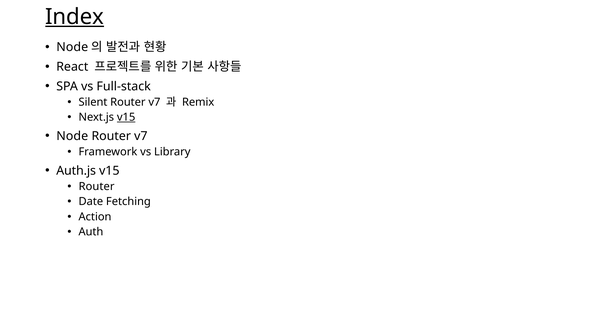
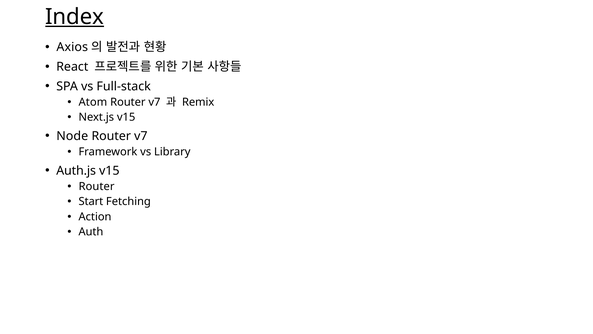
Node at (72, 47): Node -> Axios
Silent: Silent -> Atom
v15 at (126, 117) underline: present -> none
Date: Date -> Start
